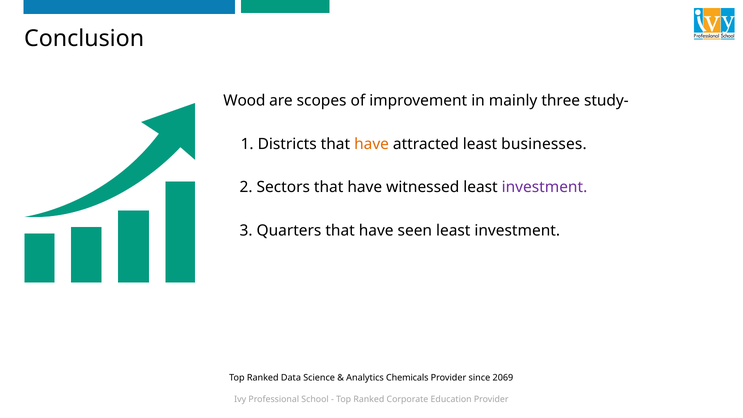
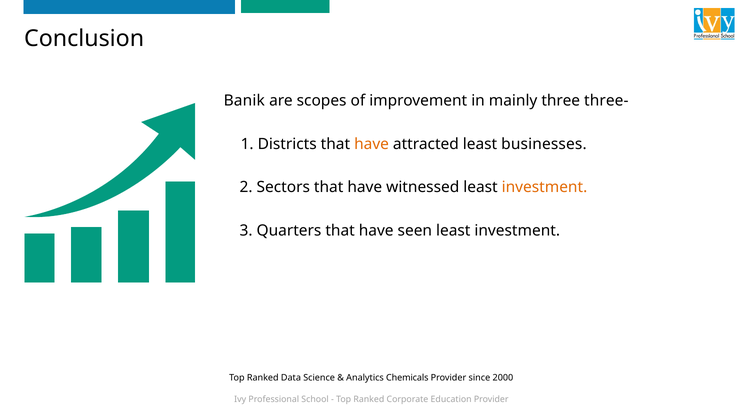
Wood: Wood -> Banik
study-: study- -> three-
investment at (544, 187) colour: purple -> orange
2069: 2069 -> 2000
